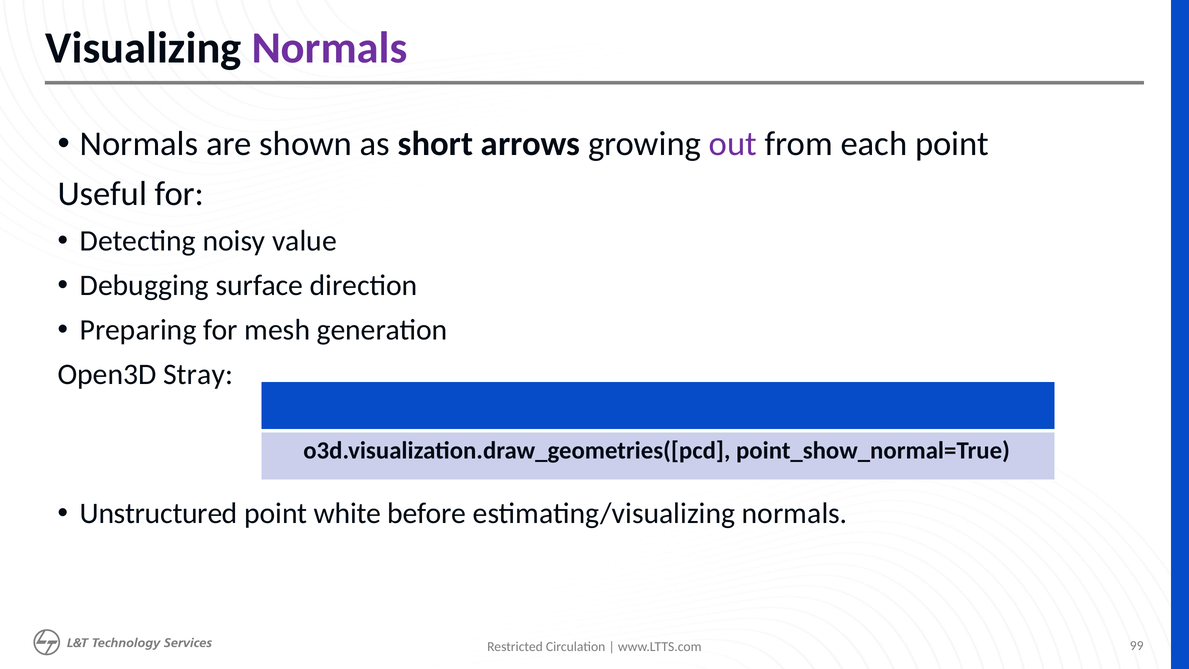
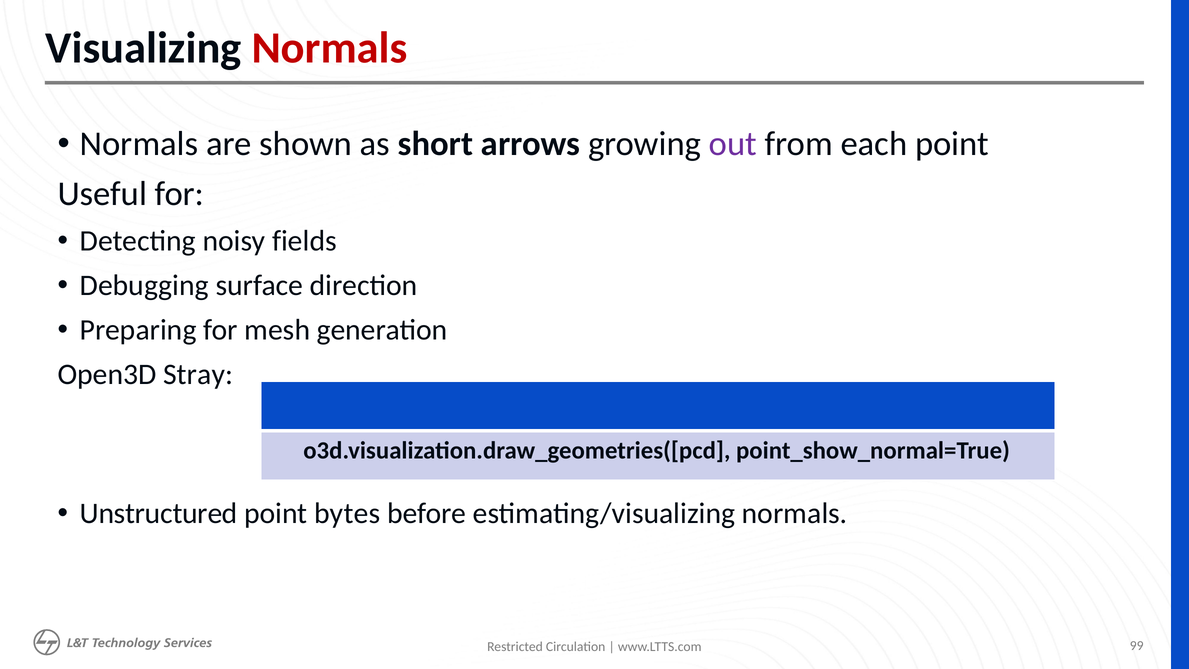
Normals at (330, 48) colour: purple -> red
value: value -> fields
white: white -> bytes
